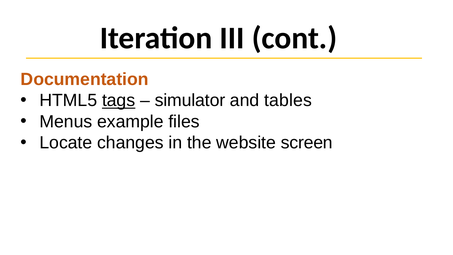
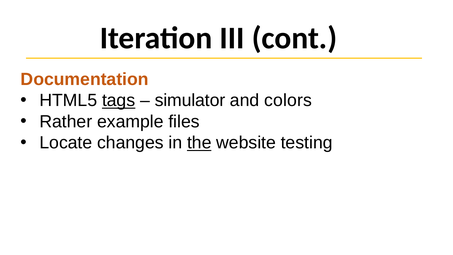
tables: tables -> colors
Menus: Menus -> Rather
the underline: none -> present
screen: screen -> testing
